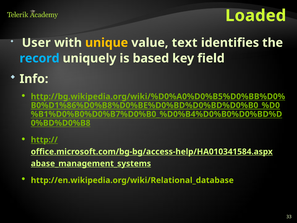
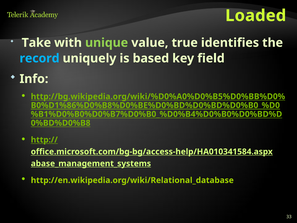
User: User -> Take
unique colour: yellow -> light green
text: text -> true
